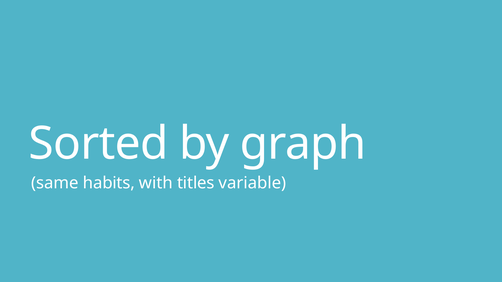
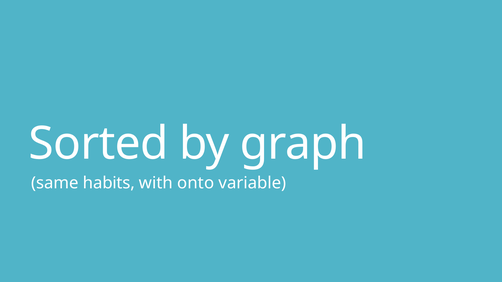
titles: titles -> onto
